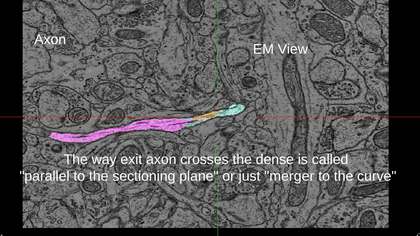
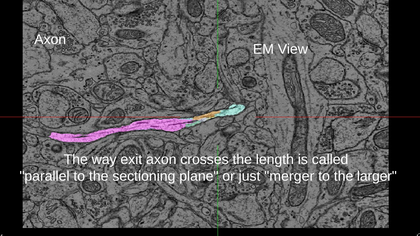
dense: dense -> length
curve: curve -> larger
